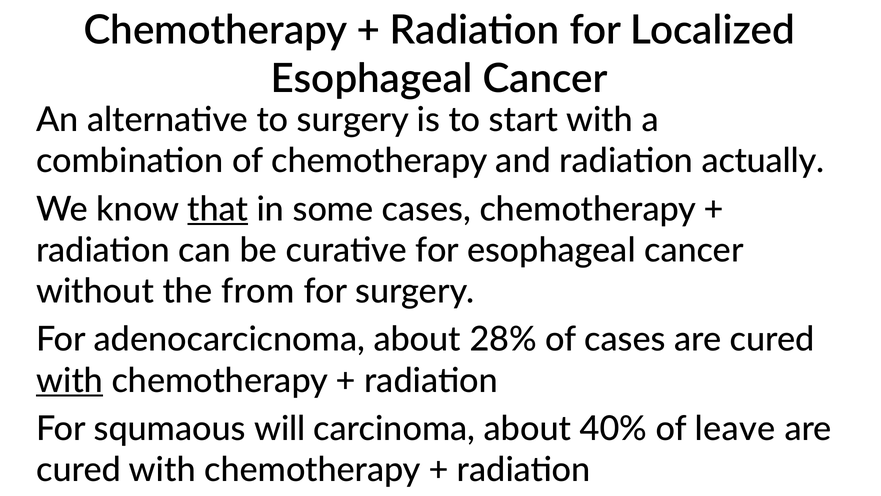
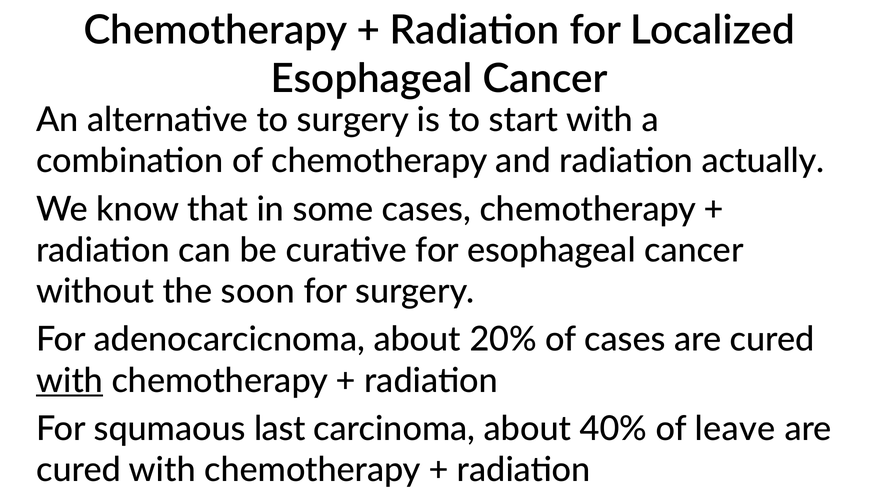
that underline: present -> none
from: from -> soon
28%: 28% -> 20%
will: will -> last
